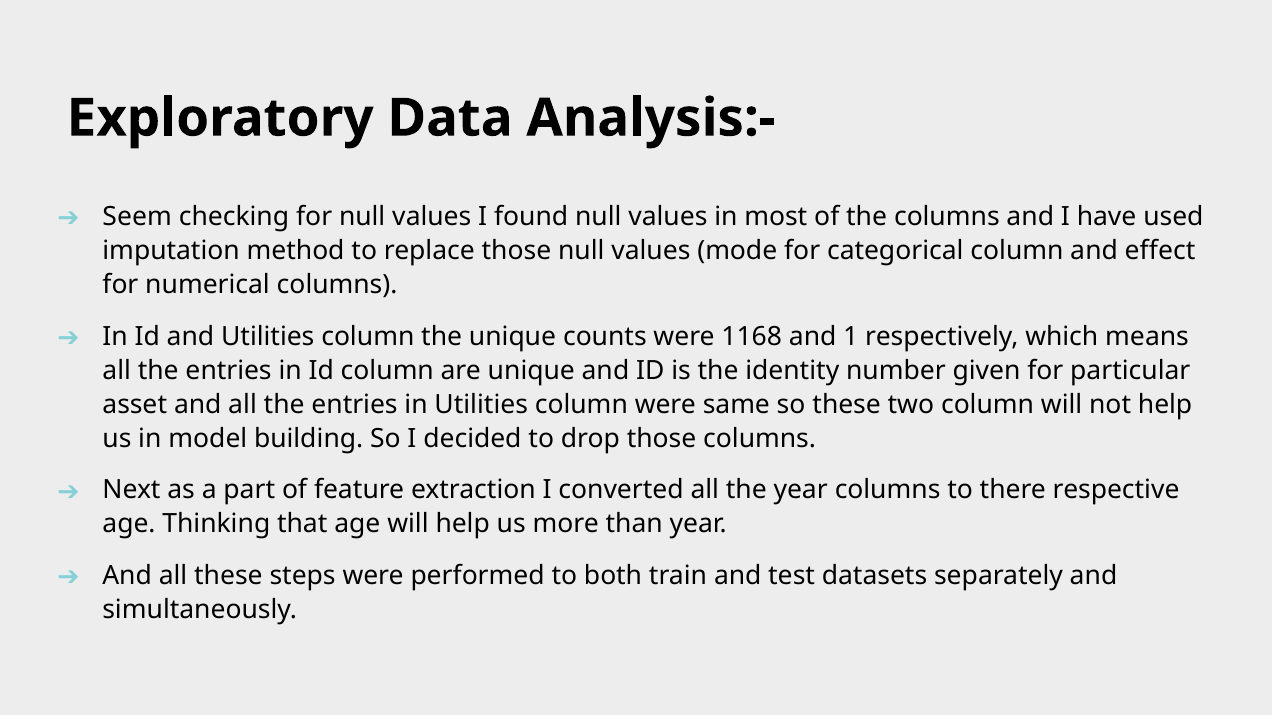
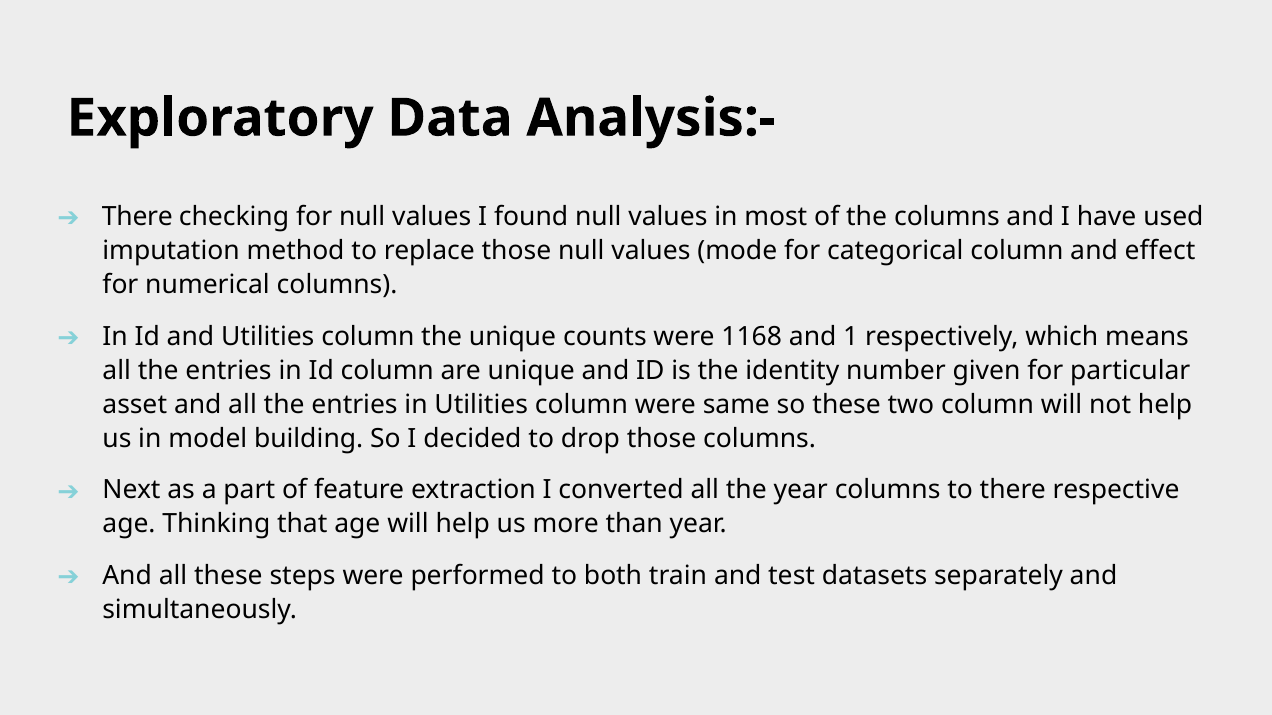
Seem at (137, 217): Seem -> There
